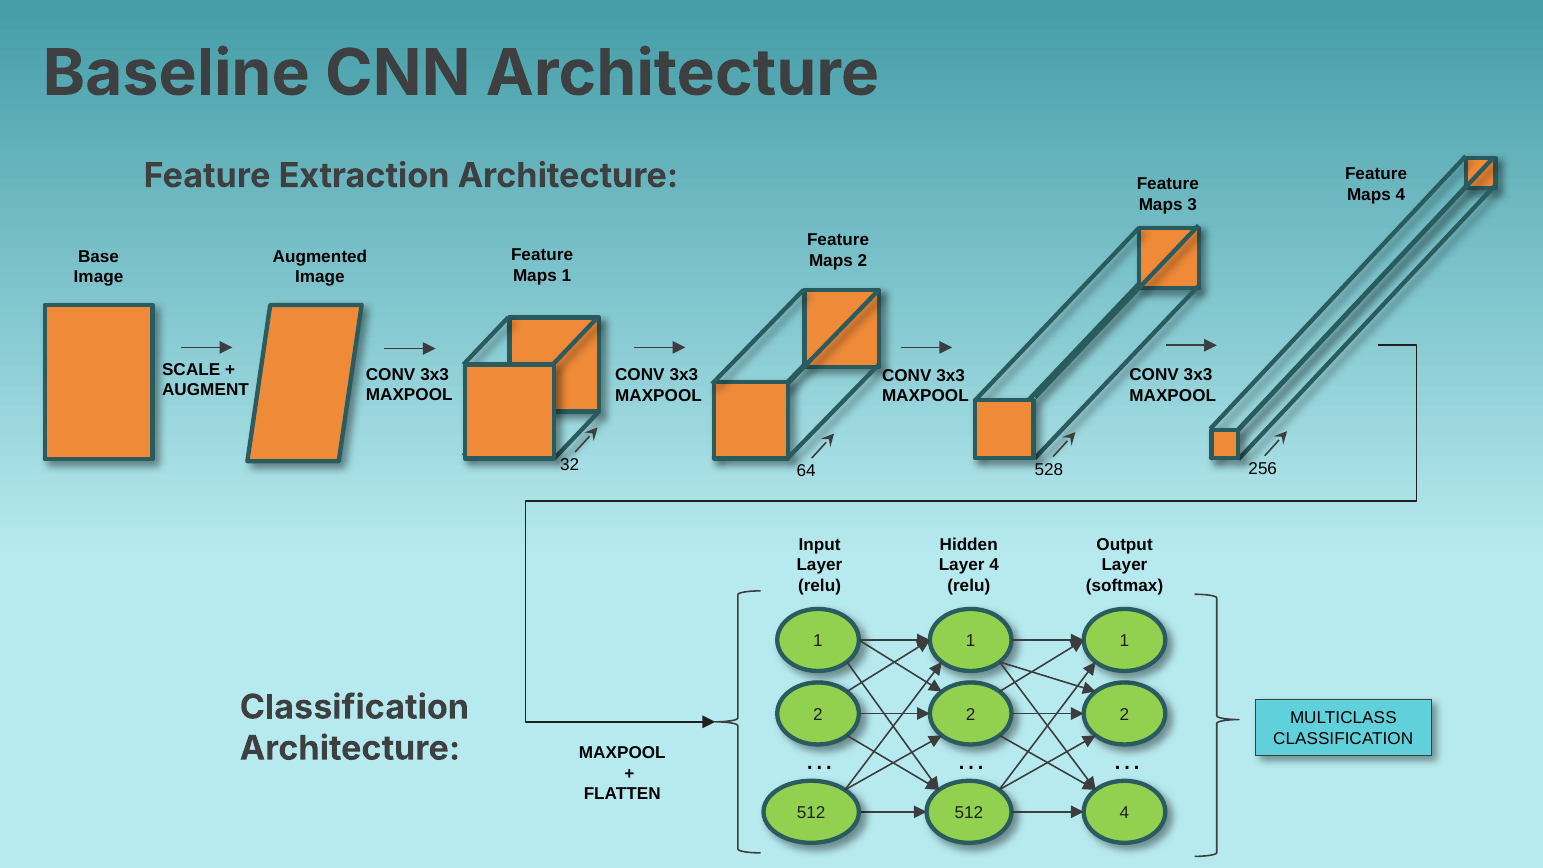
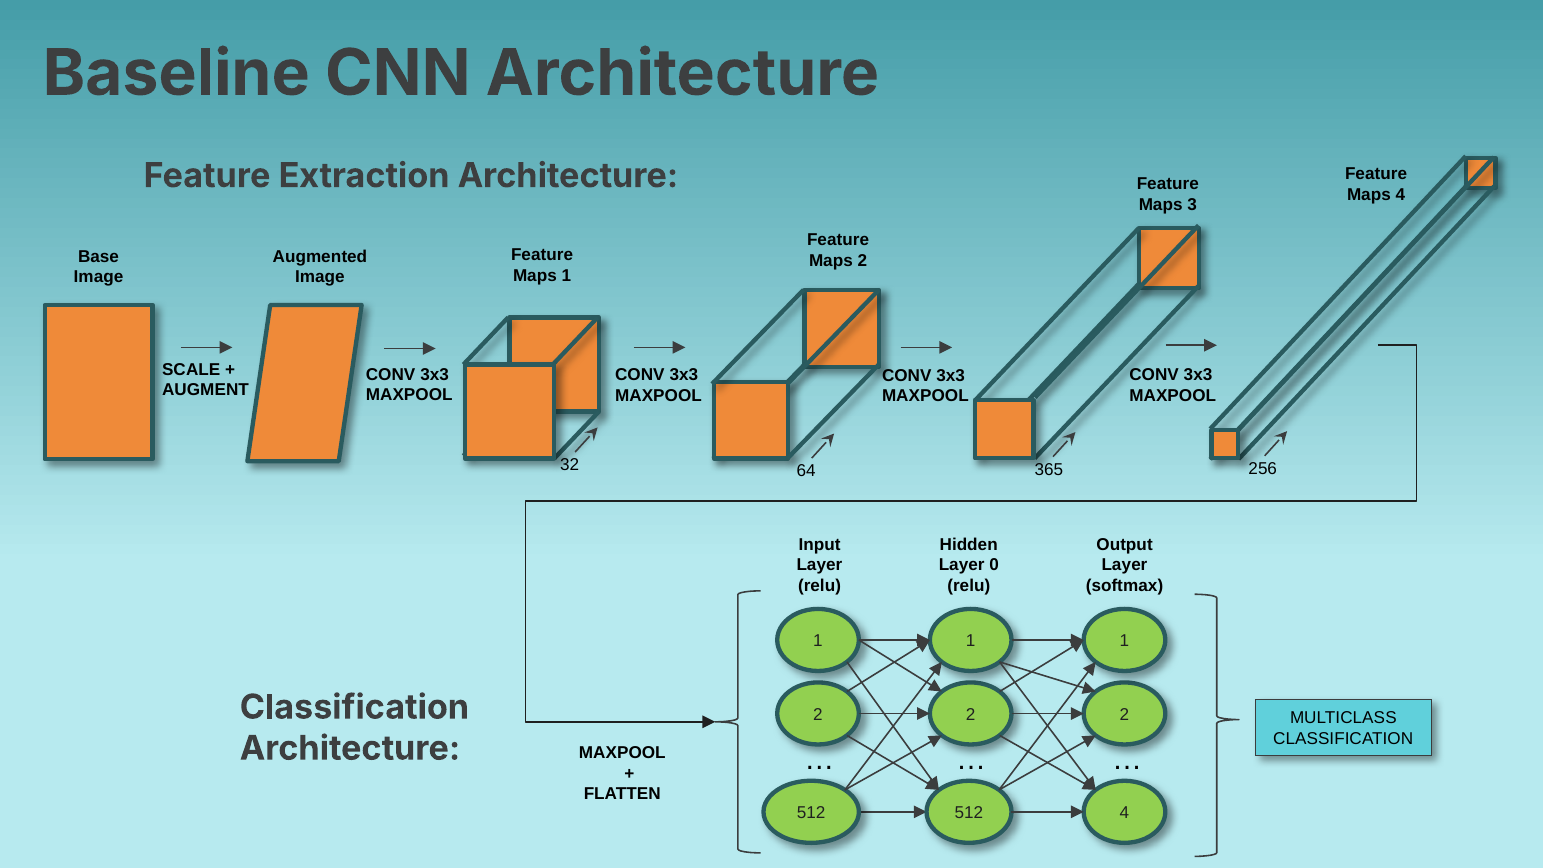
528: 528 -> 365
Layer 4: 4 -> 0
